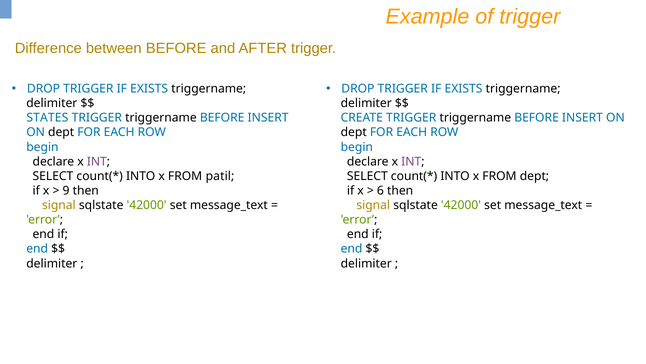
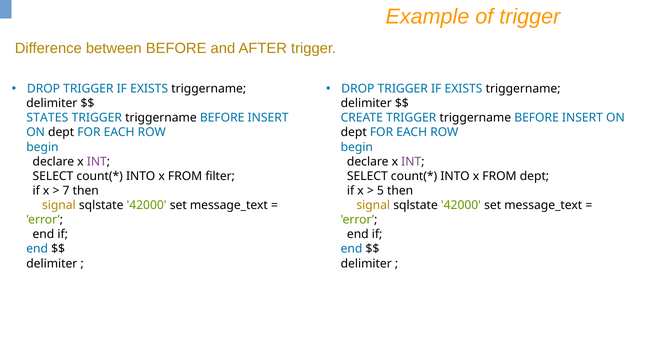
patil: patil -> filter
9: 9 -> 7
6: 6 -> 5
